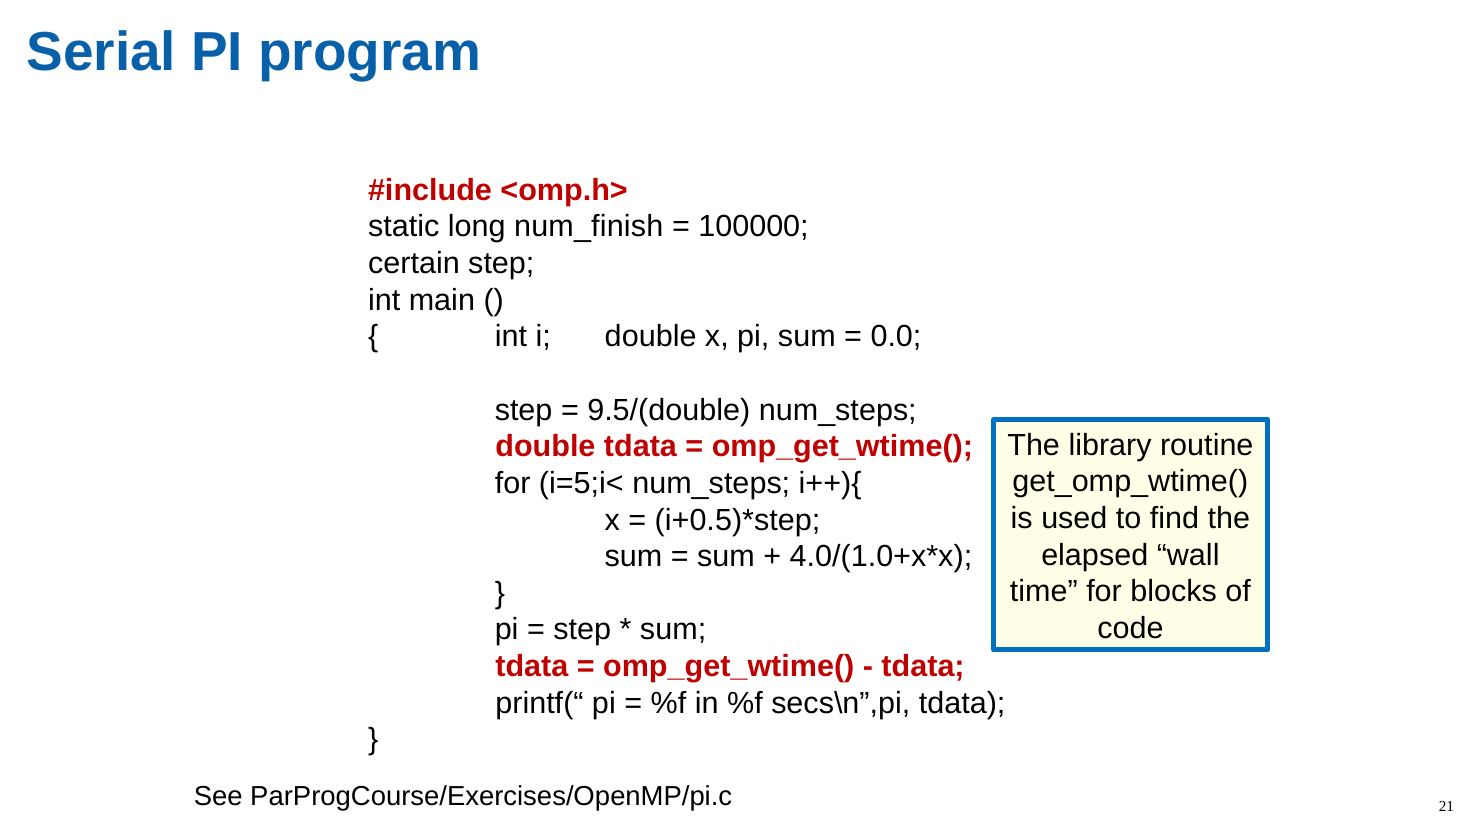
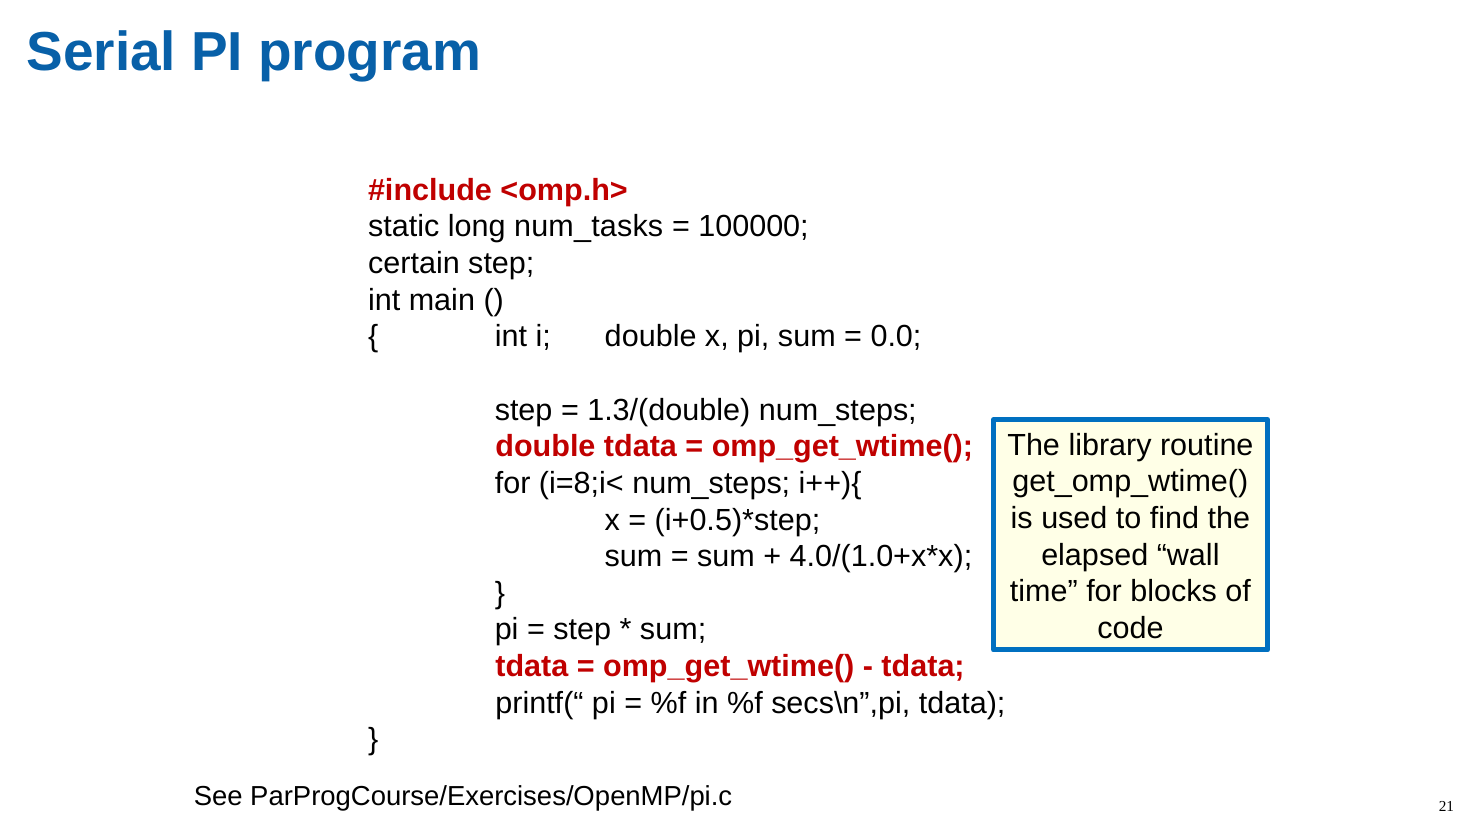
num_finish: num_finish -> num_tasks
9.5/(double: 9.5/(double -> 1.3/(double
i=5;i<: i=5;i< -> i=8;i<
